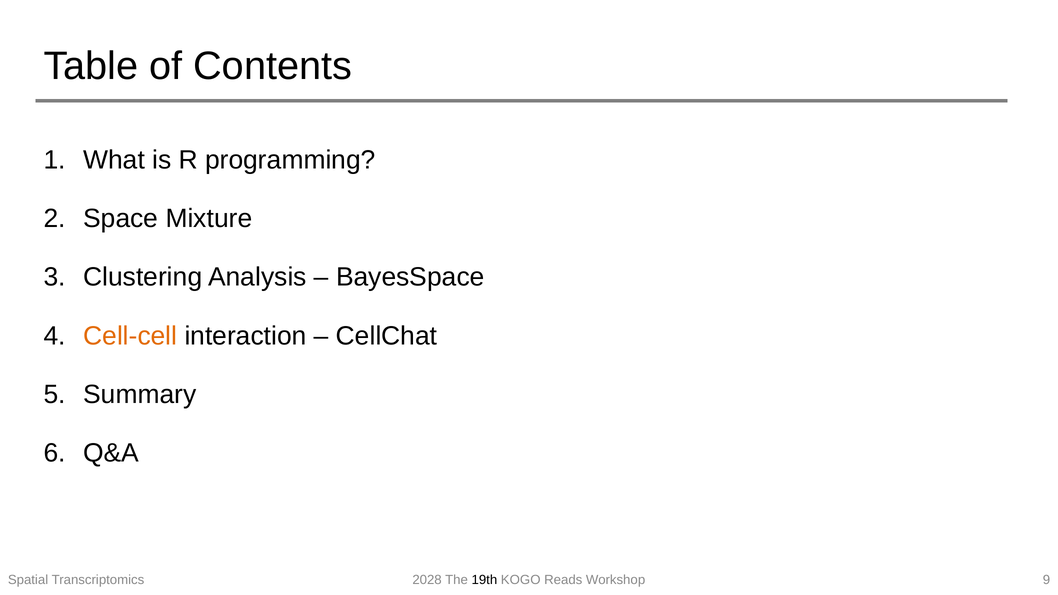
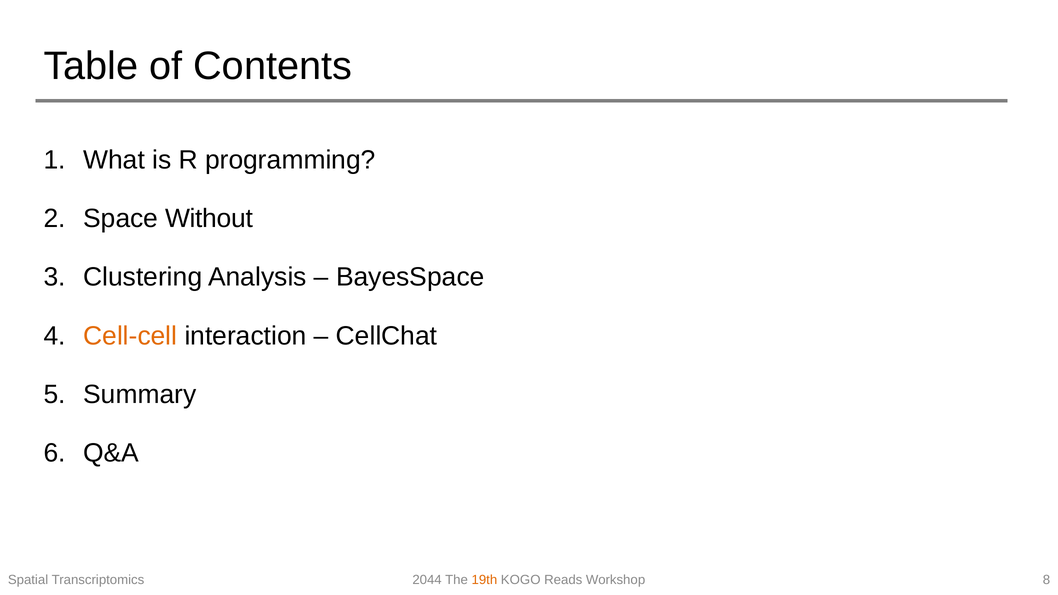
Mixture: Mixture -> Without
2028: 2028 -> 2044
19th colour: black -> orange
9: 9 -> 8
